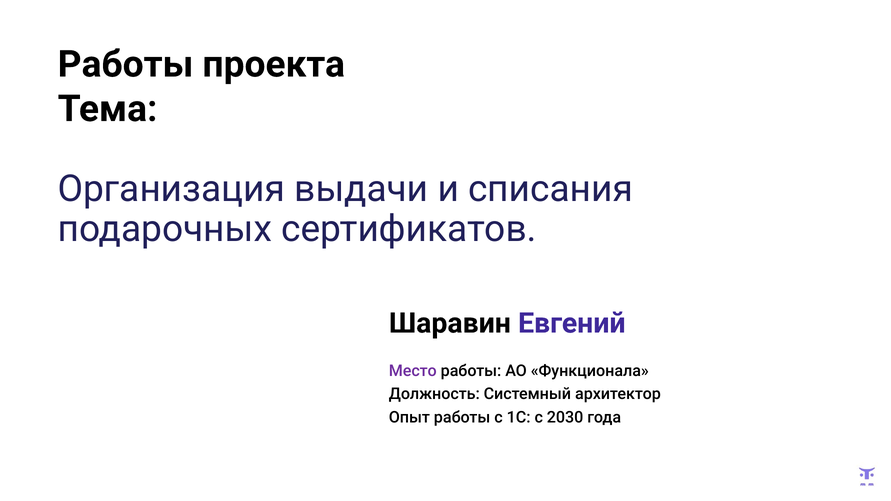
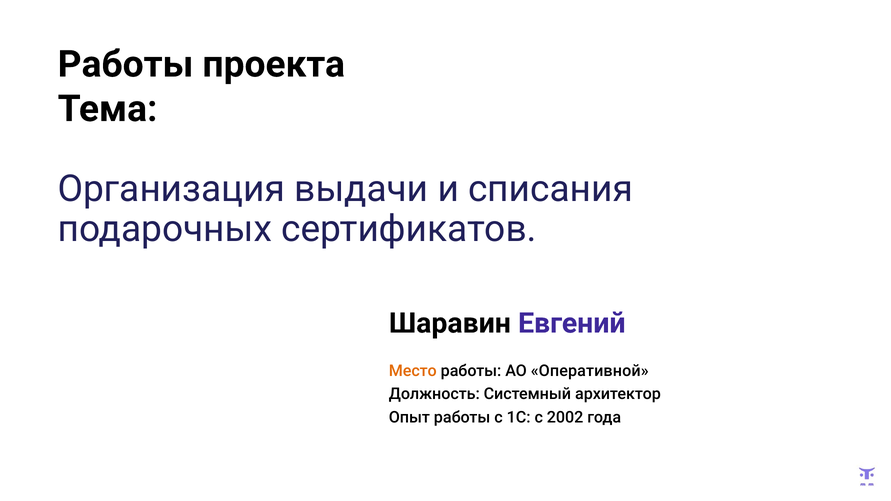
Место colour: purple -> orange
Функционала: Функционала -> Оперативной
2030: 2030 -> 2002
